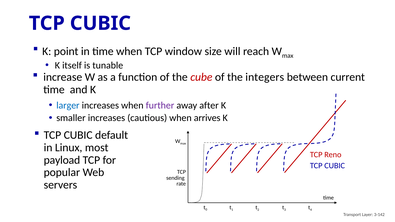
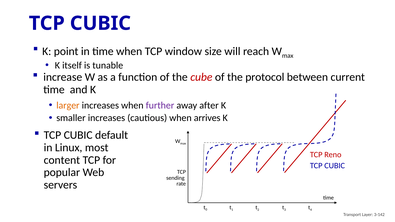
integers: integers -> protocol
larger colour: blue -> orange
payload: payload -> content
